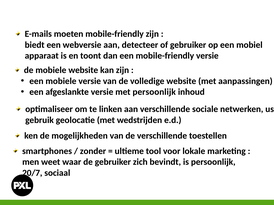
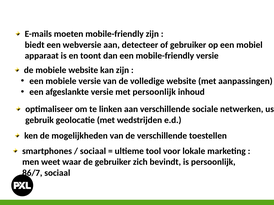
zonder at (93, 151): zonder -> sociaal
20/7: 20/7 -> 86/7
